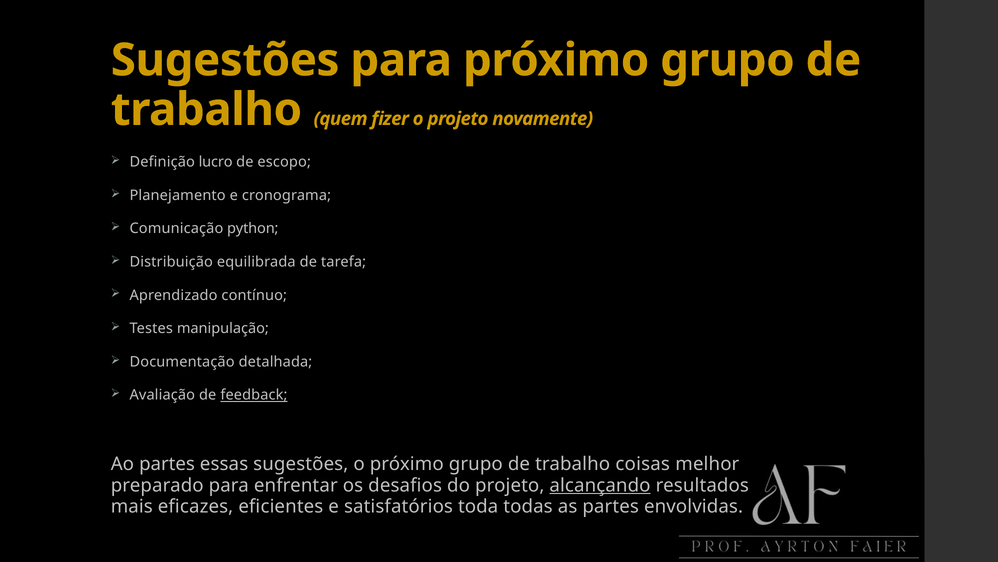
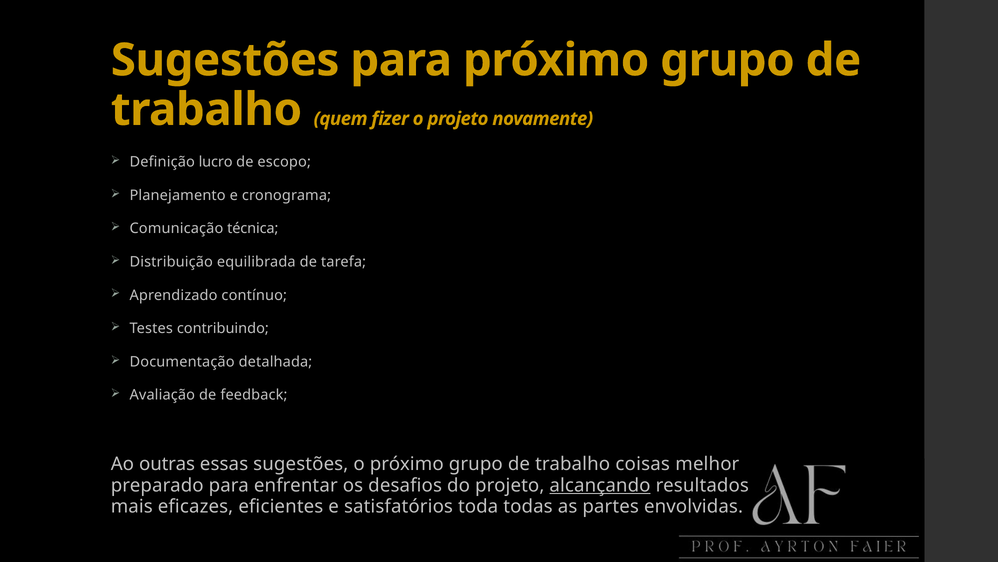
python: python -> técnica
manipulação: manipulação -> contribuindo
feedback underline: present -> none
Ao partes: partes -> outras
